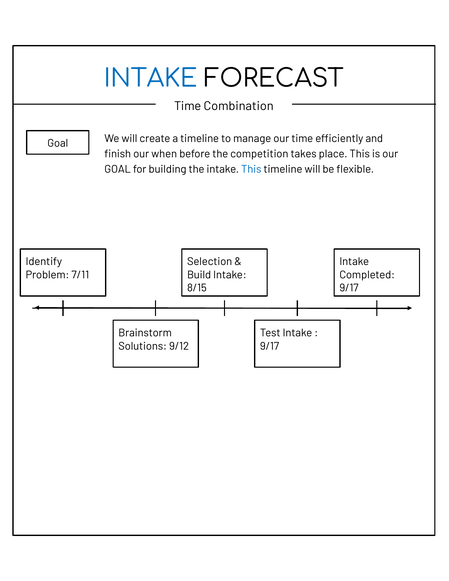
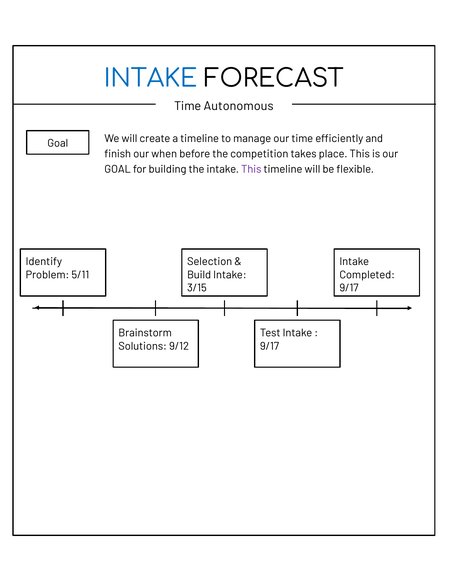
Combination: Combination -> Autonomous
This at (251, 169) colour: blue -> purple
7/11: 7/11 -> 5/11
8/15: 8/15 -> 3/15
